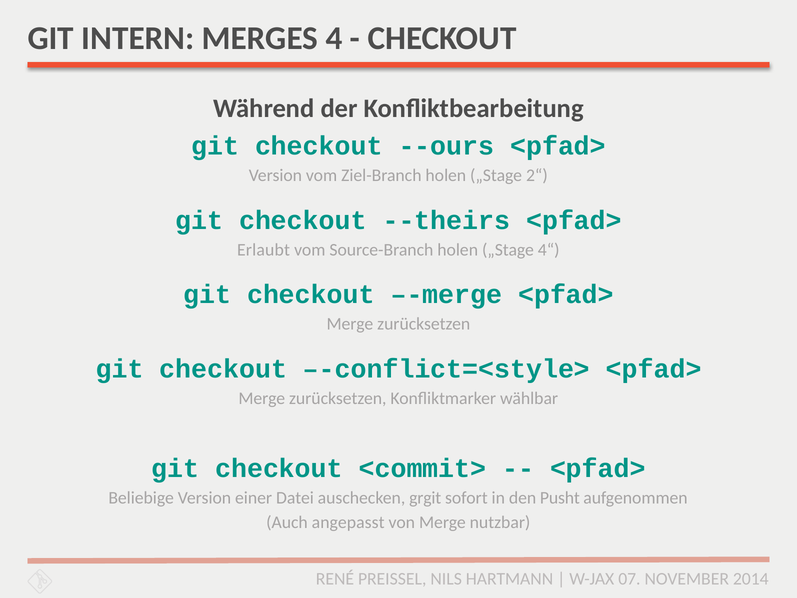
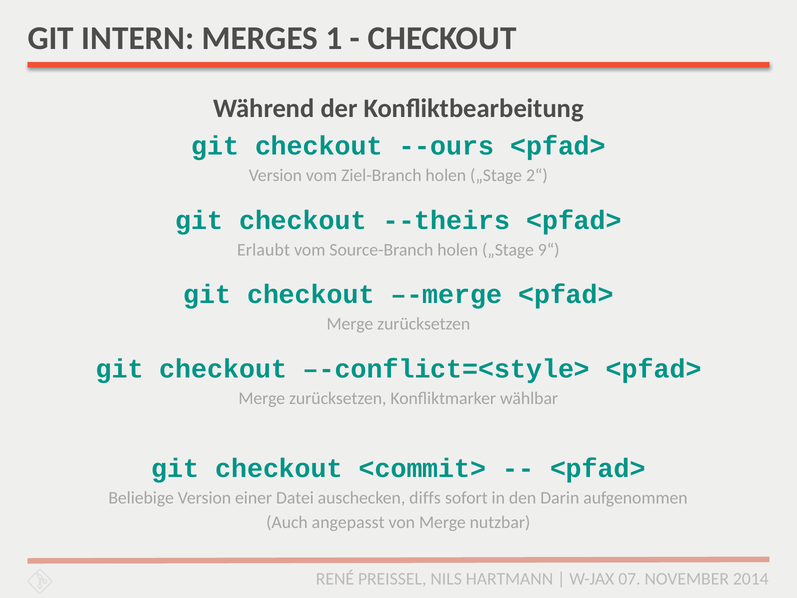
4: 4 -> 1
4“: 4“ -> 9“
grgit: grgit -> diffs
Pusht: Pusht -> Darin
